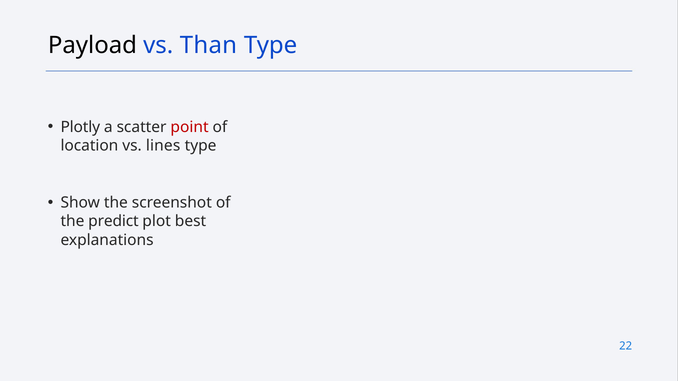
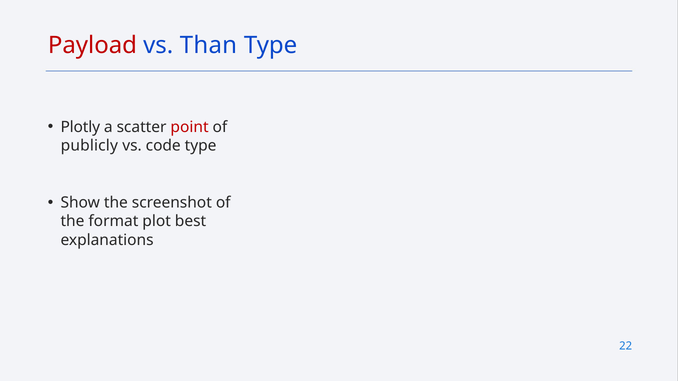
Payload colour: black -> red
location: location -> publicly
lines: lines -> code
predict: predict -> format
